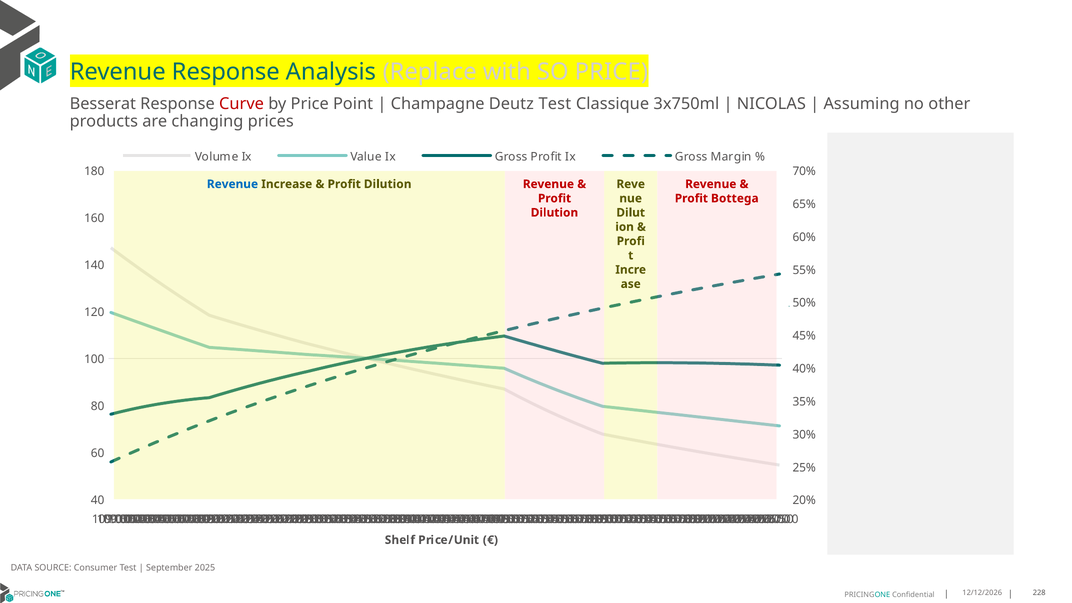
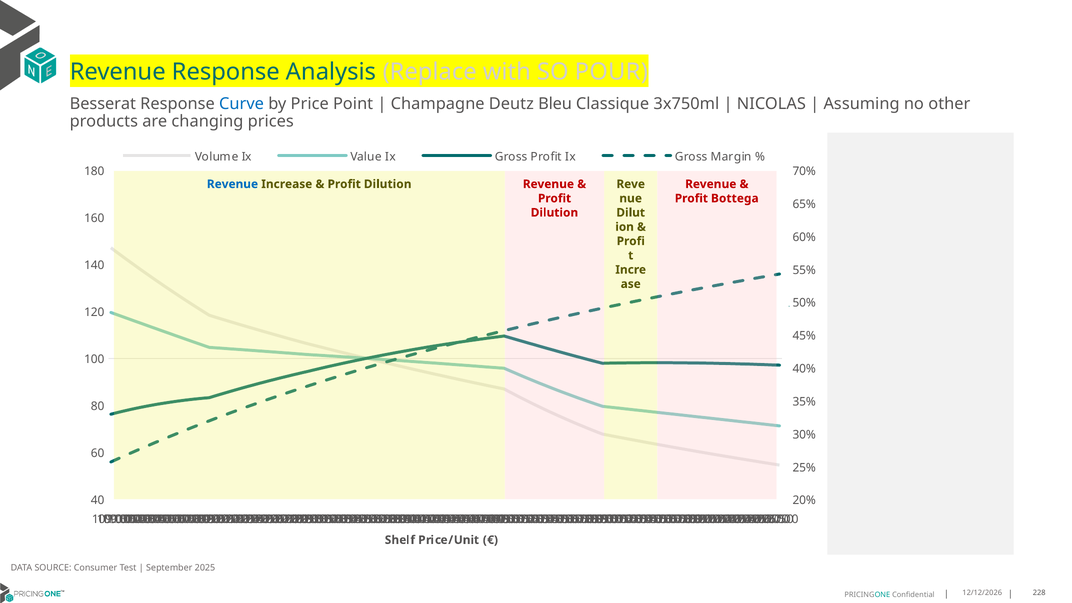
SO PRICE: PRICE -> POUR
Curve colour: red -> blue
Deutz Test: Test -> Bleu
